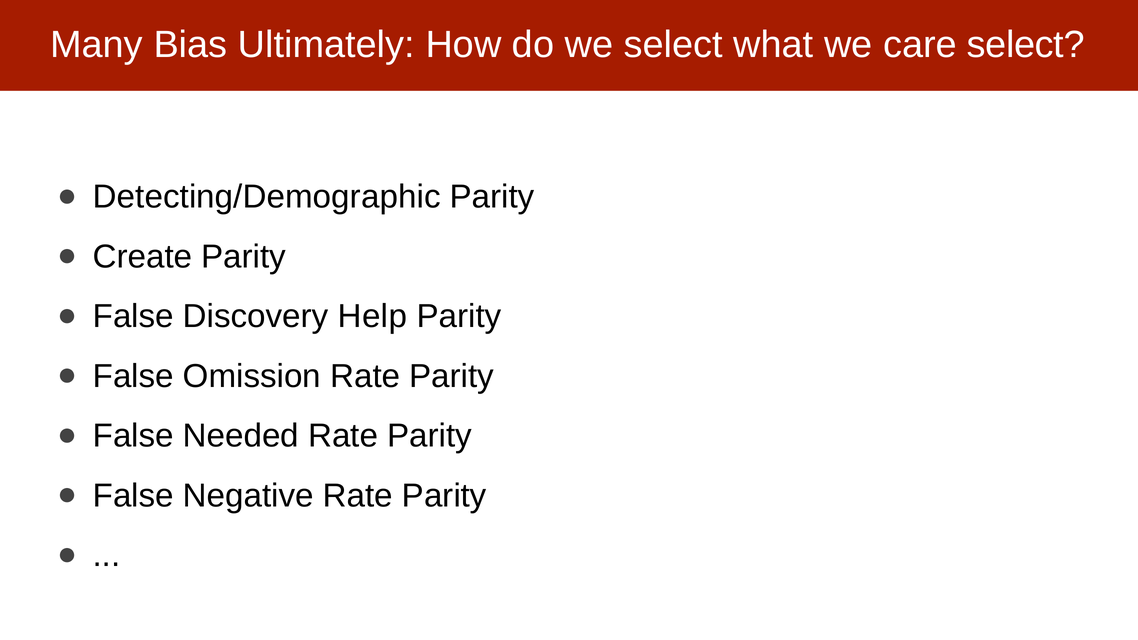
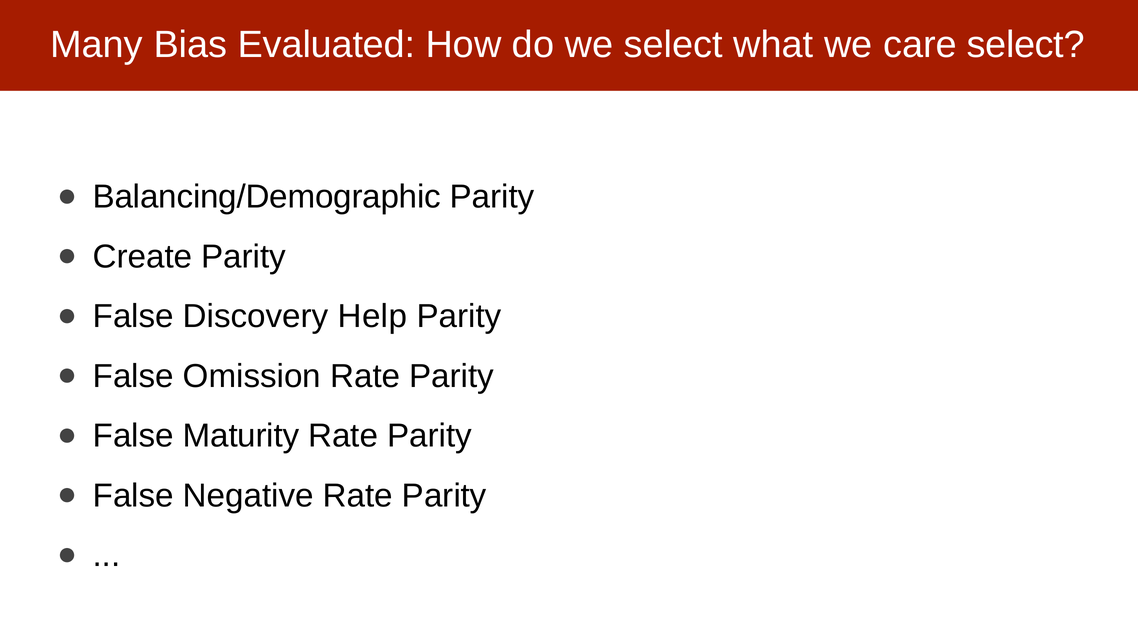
Ultimately: Ultimately -> Evaluated
Detecting/Demographic: Detecting/Demographic -> Balancing/Demographic
Needed: Needed -> Maturity
